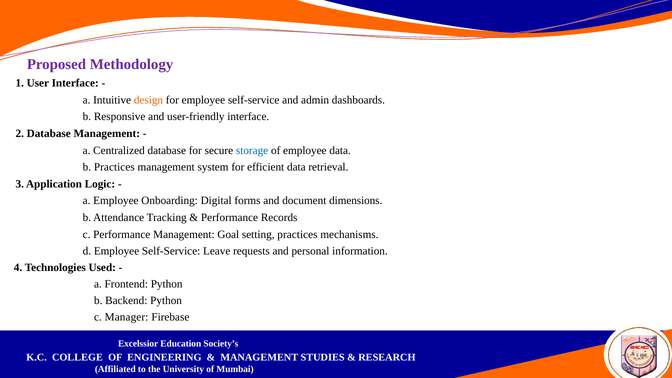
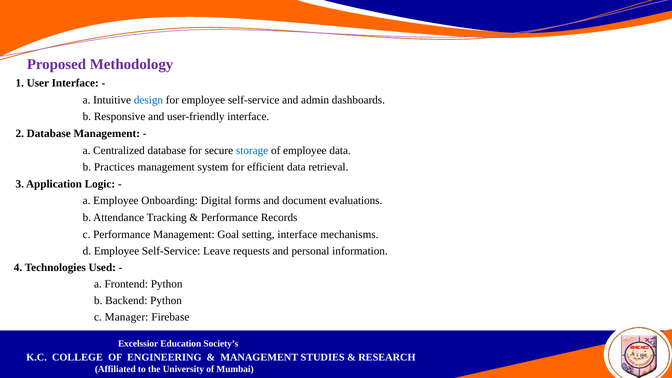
design colour: orange -> blue
dimensions: dimensions -> evaluations
setting practices: practices -> interface
